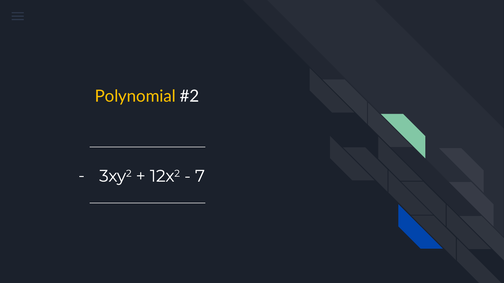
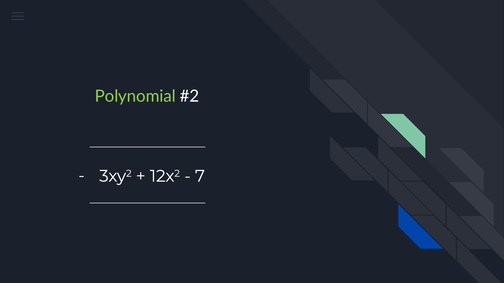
Polynomial colour: yellow -> light green
